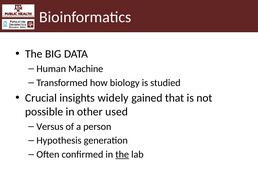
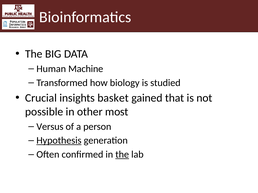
widely: widely -> basket
used: used -> most
Hypothesis underline: none -> present
